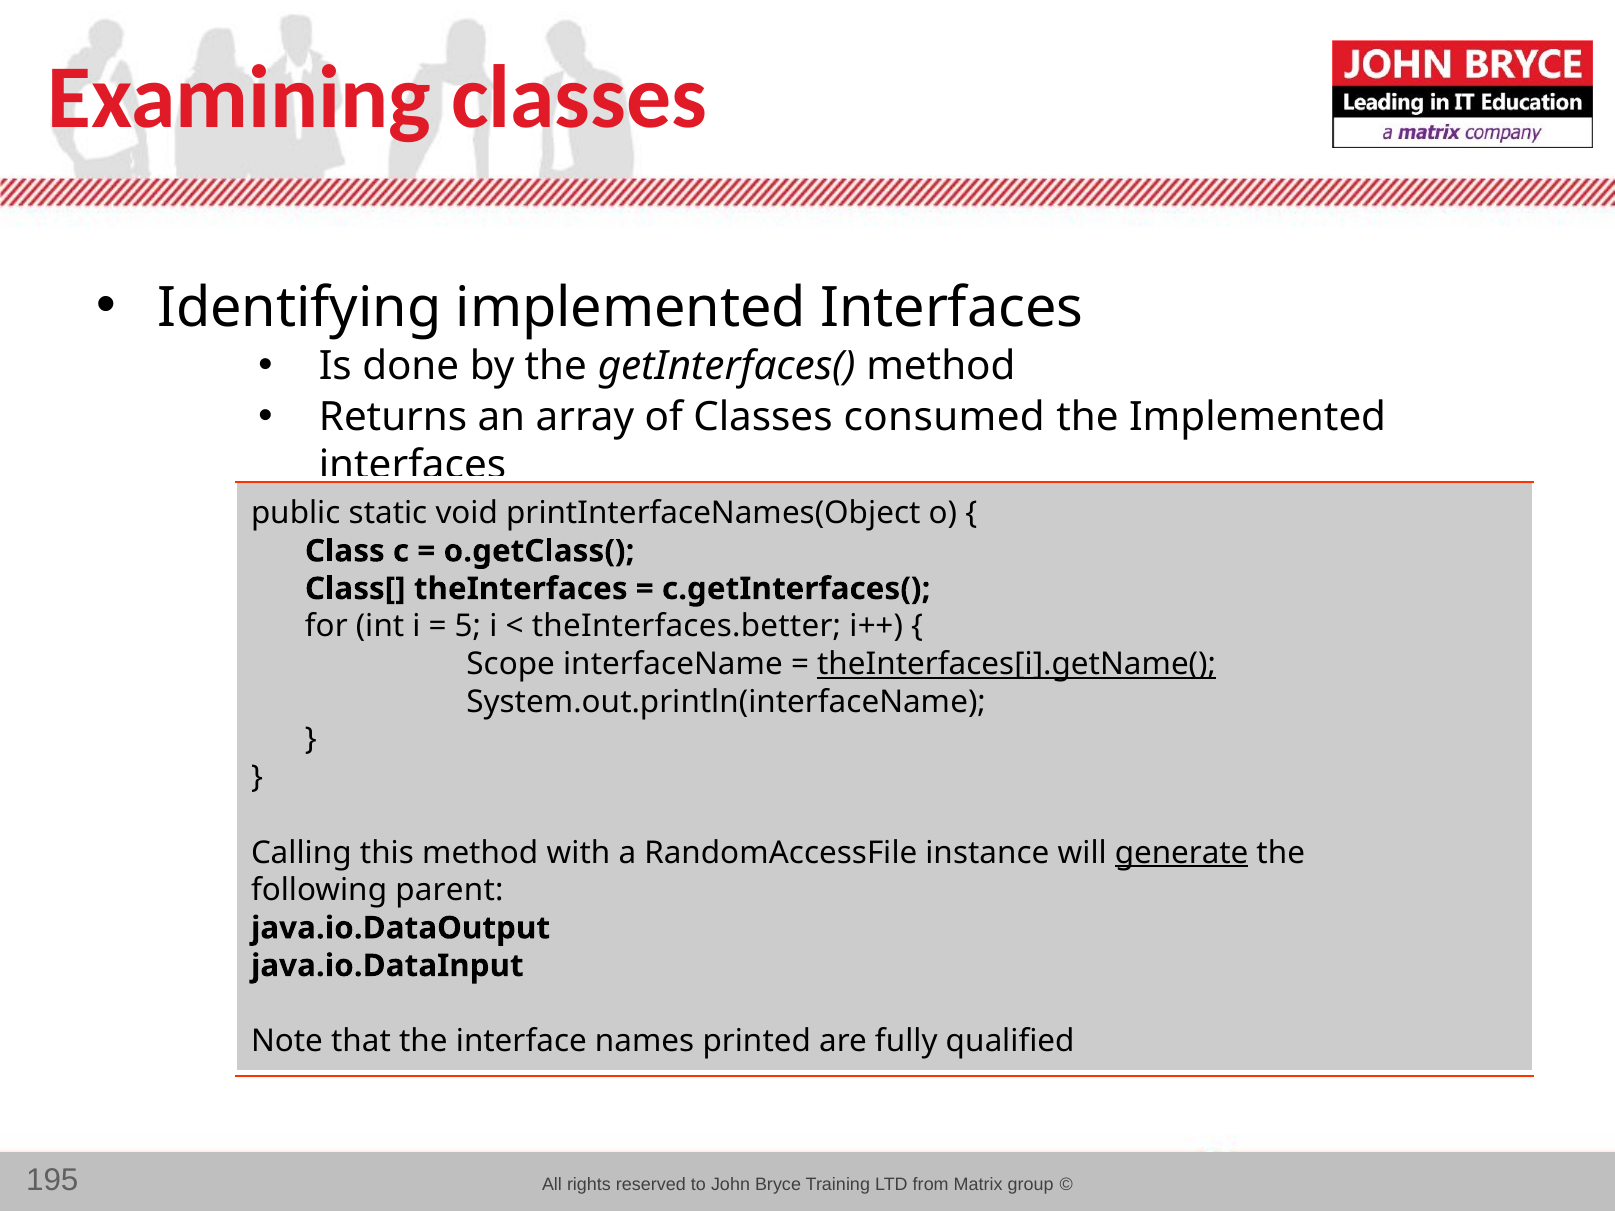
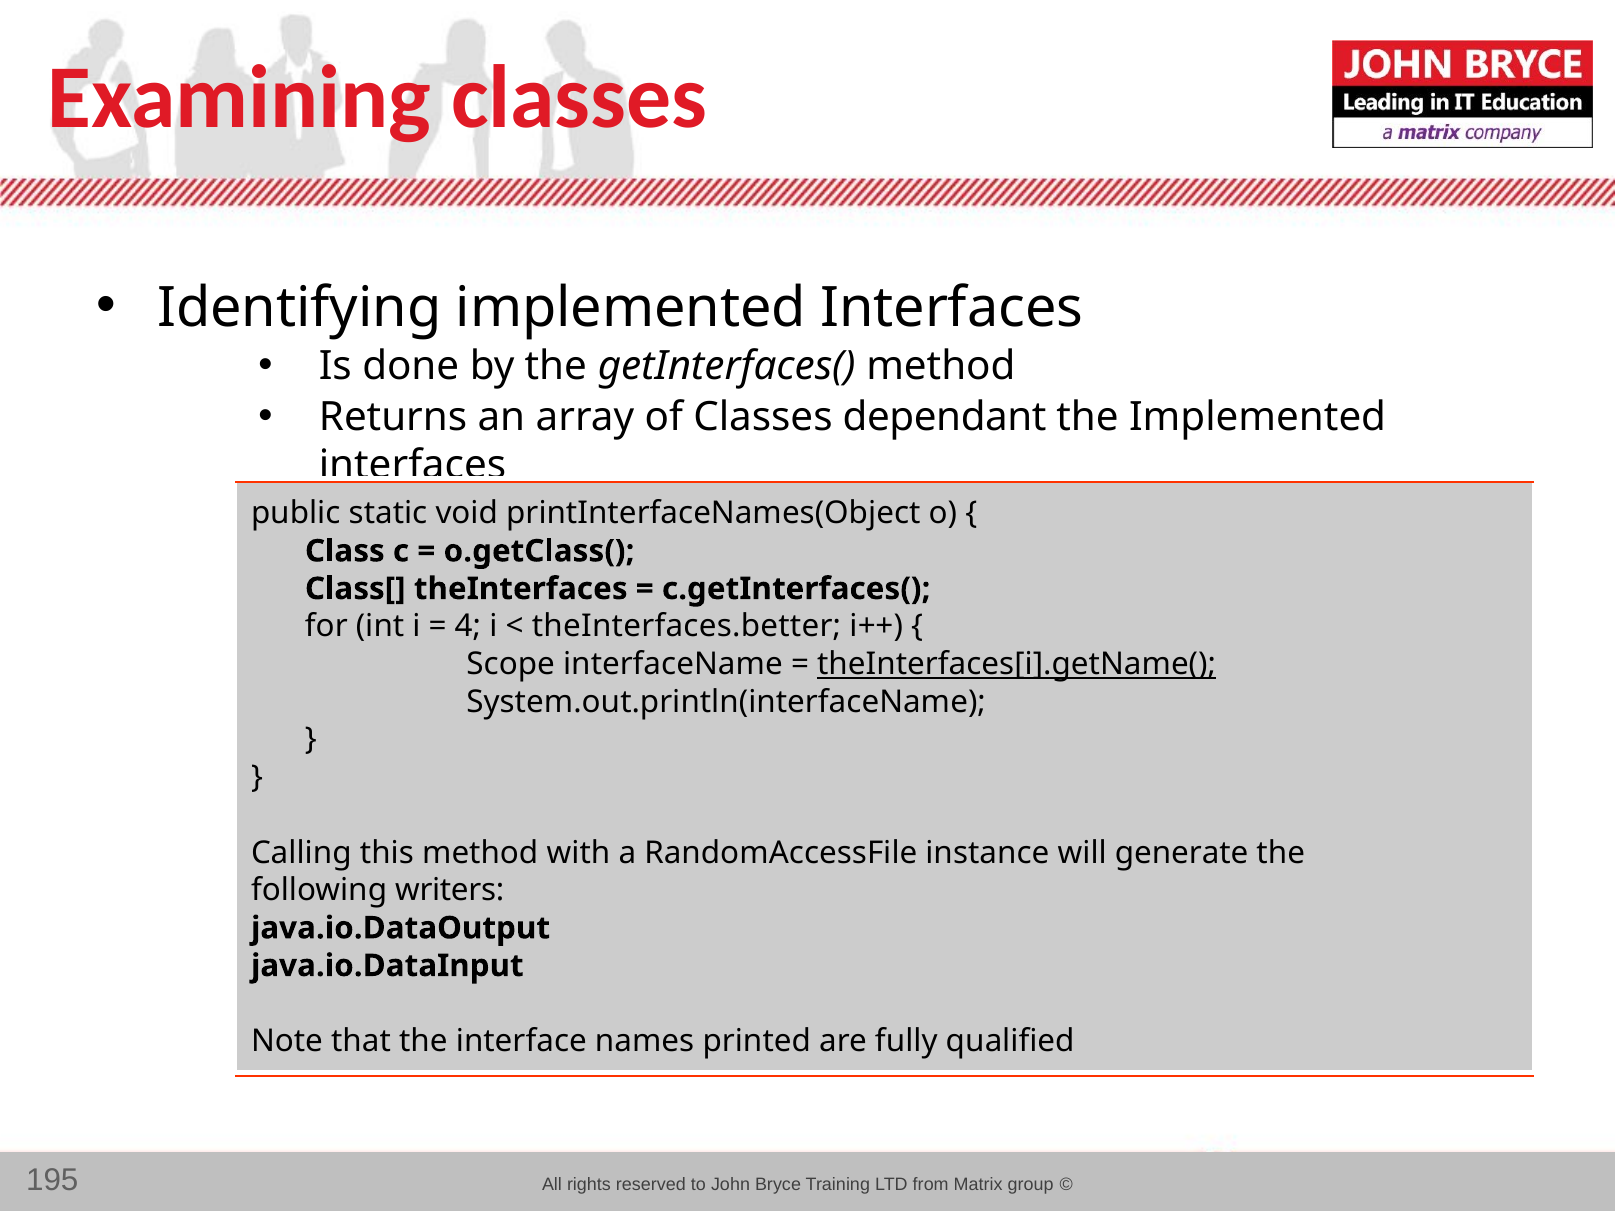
consumed: consumed -> dependant
5: 5 -> 4
generate underline: present -> none
parent: parent -> writers
